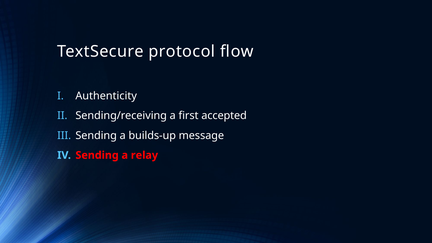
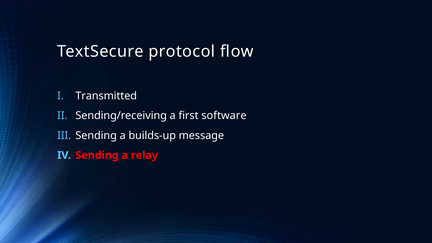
Authenticity: Authenticity -> Transmitted
accepted: accepted -> software
